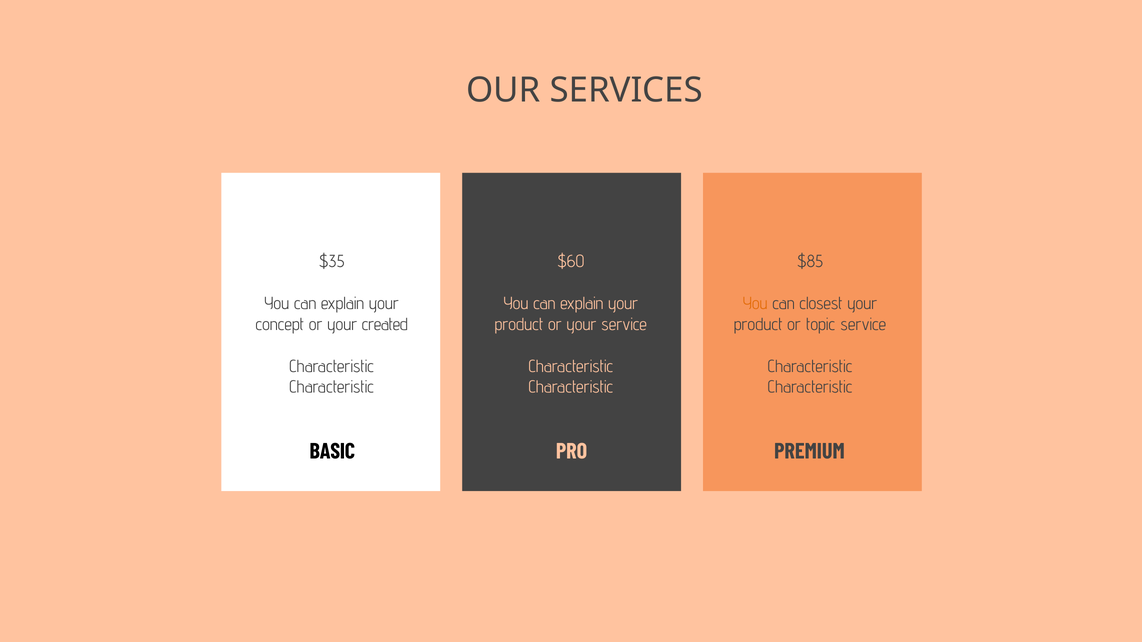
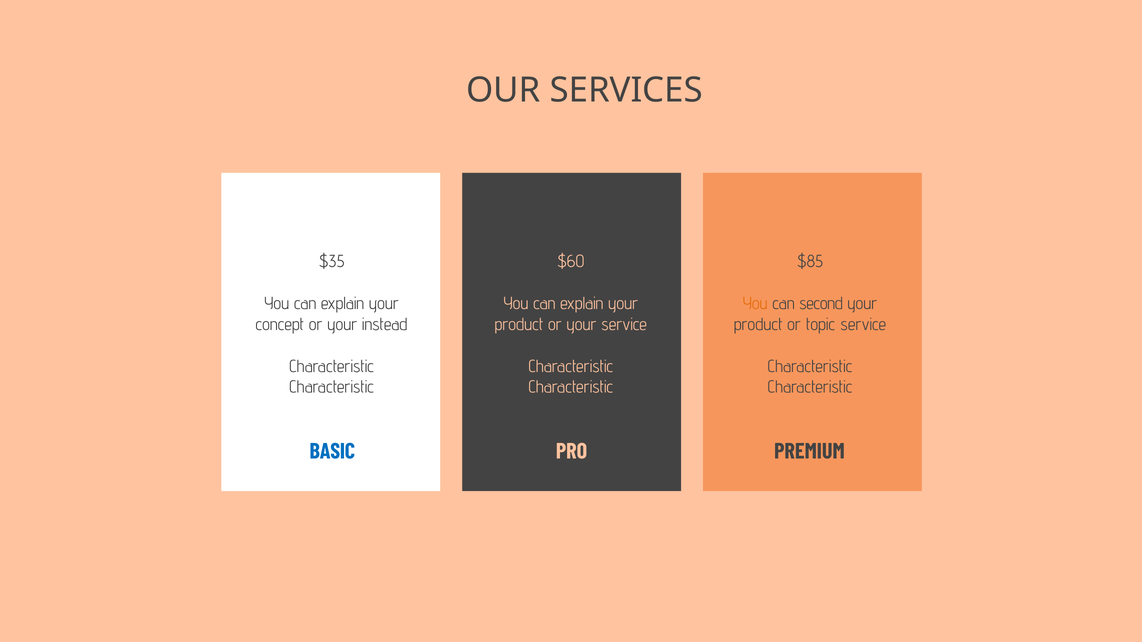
closest: closest -> second
created: created -> instead
BASIC colour: black -> blue
